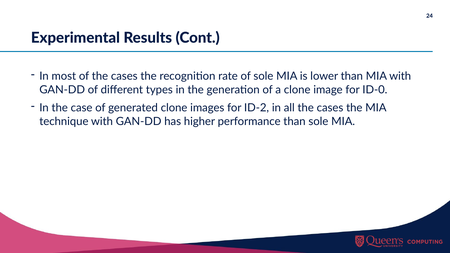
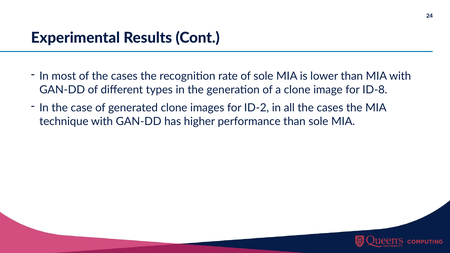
ID-0: ID-0 -> ID-8
